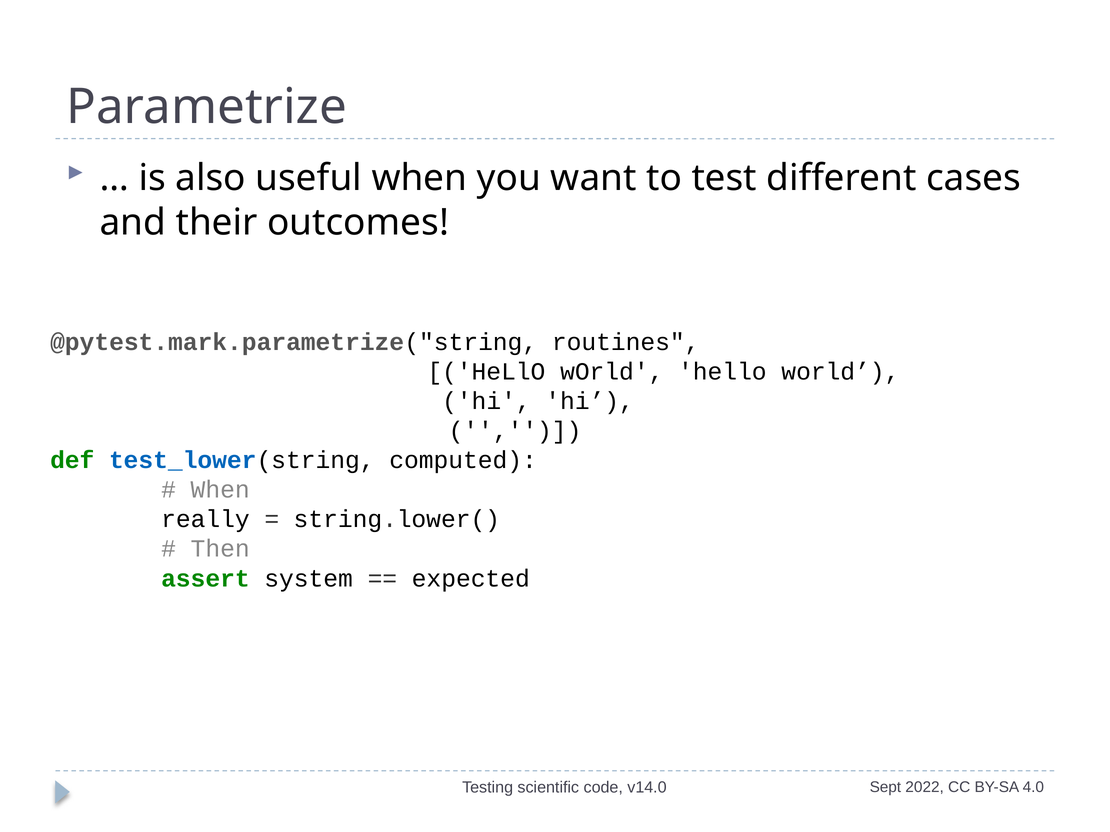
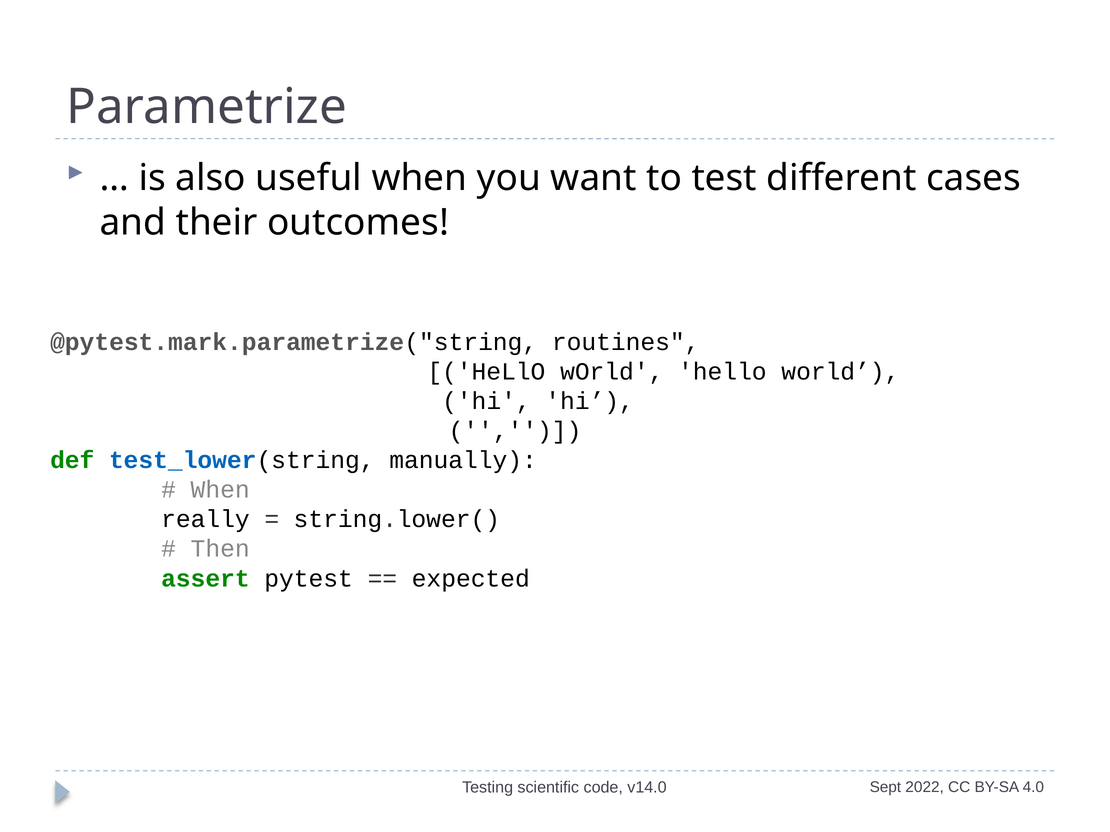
computed: computed -> manually
system: system -> pytest
